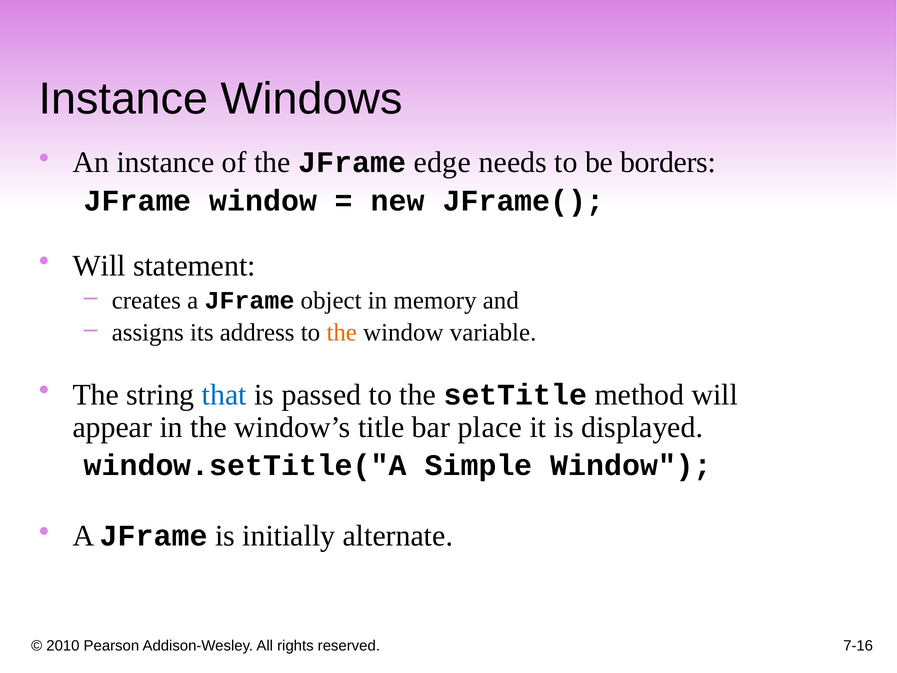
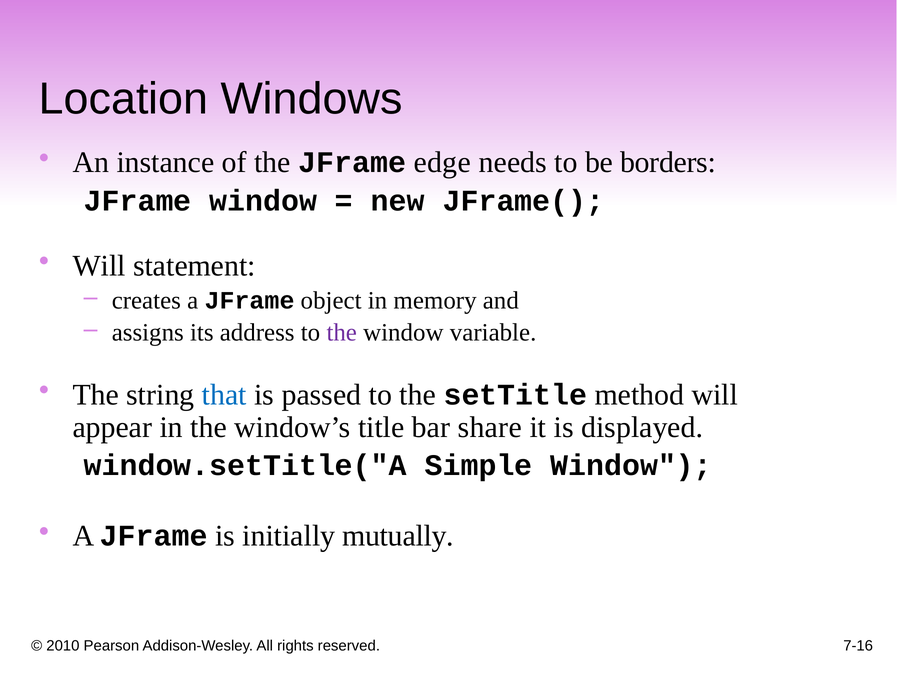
Instance at (124, 99): Instance -> Location
the at (342, 332) colour: orange -> purple
place: place -> share
alternate: alternate -> mutually
